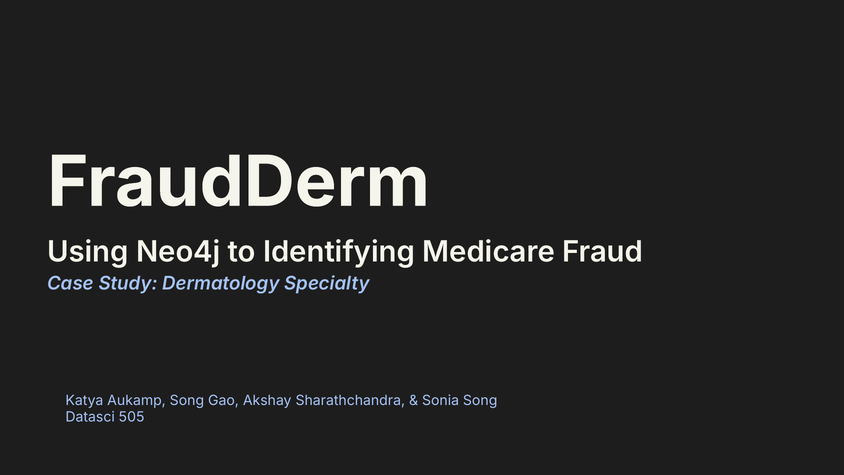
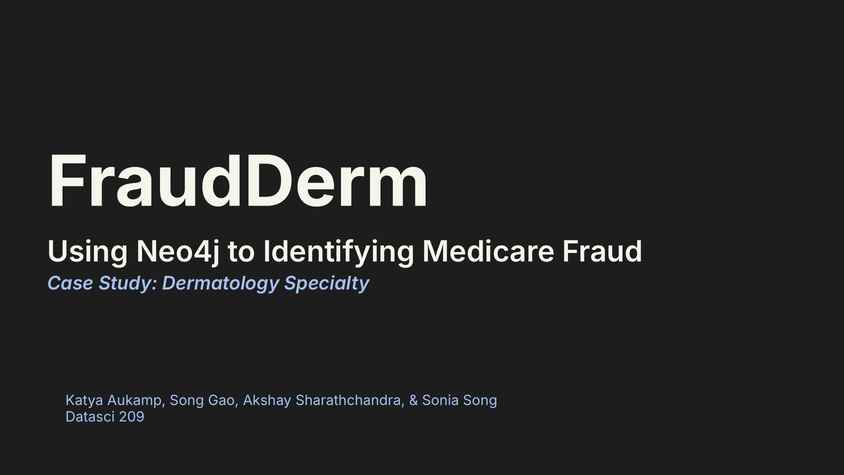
505: 505 -> 209
